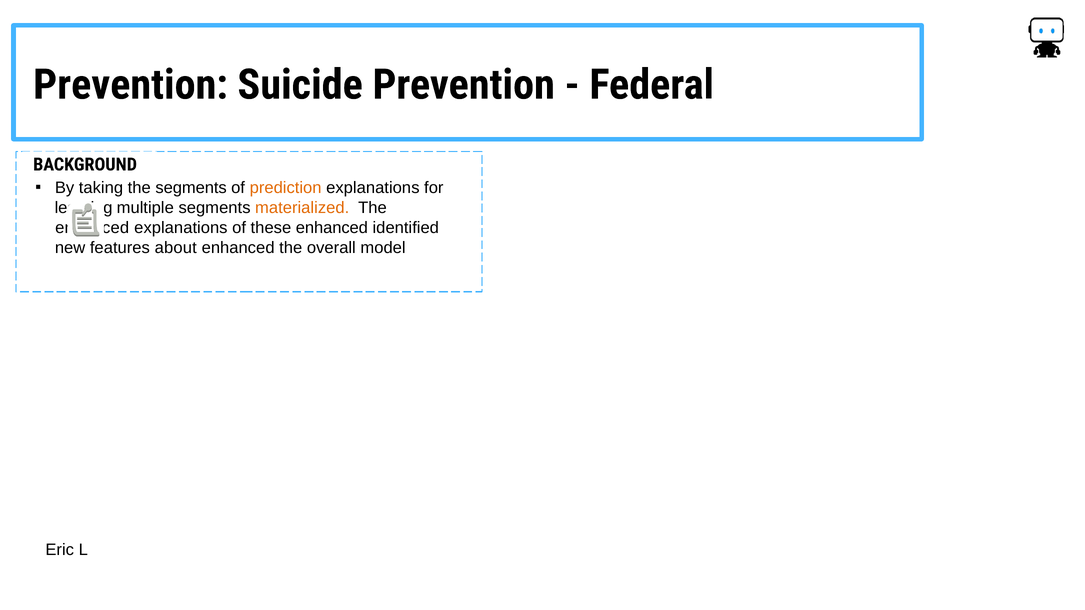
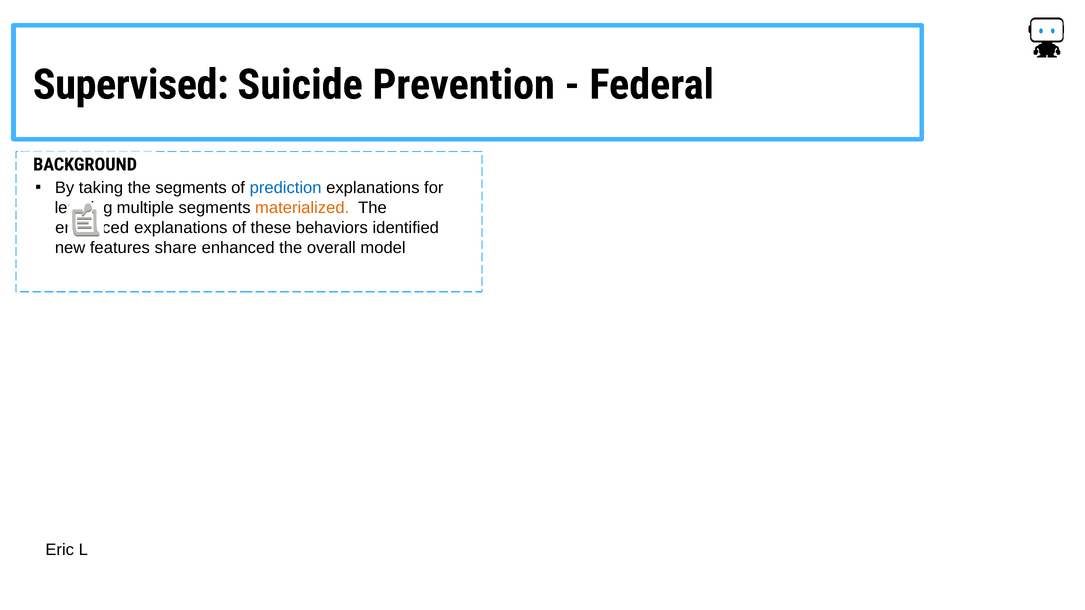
Prevention at (131, 85): Prevention -> Supervised
prediction colour: orange -> blue
these enhanced: enhanced -> behaviors
about: about -> share
